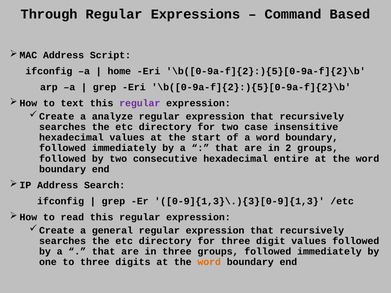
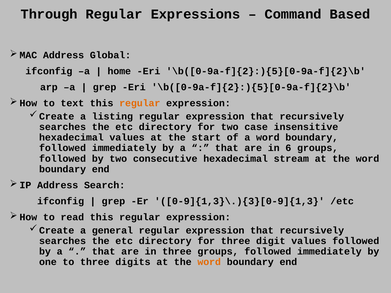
Script: Script -> Global
regular at (140, 103) colour: purple -> orange
analyze: analyze -> listing
2: 2 -> 6
entire: entire -> stream
